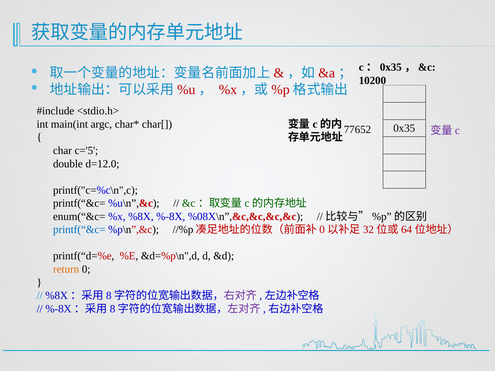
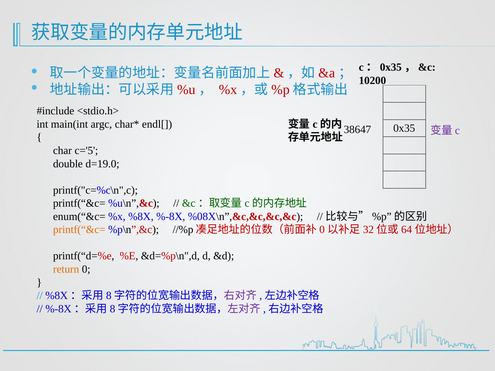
char[: char[ -> endl[
77652: 77652 -> 38647
d=12.0: d=12.0 -> d=19.0
printf(“&c= at (79, 230) colour: blue -> orange
